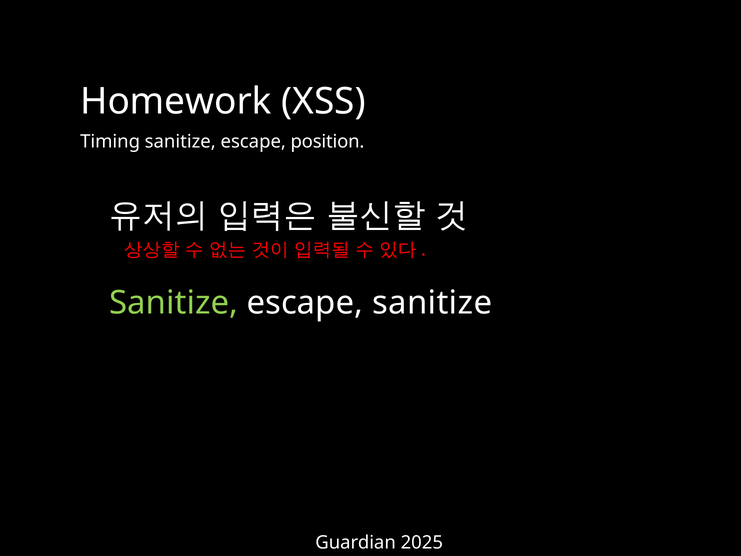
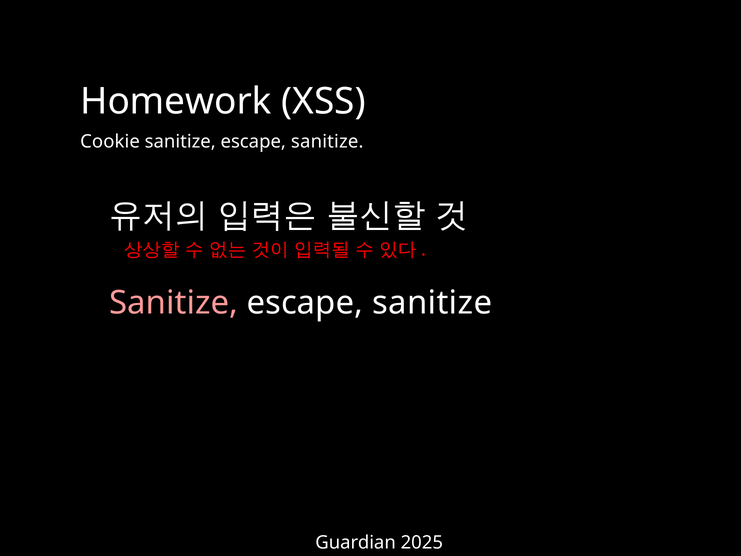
Timing: Timing -> Cookie
position at (327, 141): position -> sanitize
Sanitize at (174, 303) colour: light green -> pink
